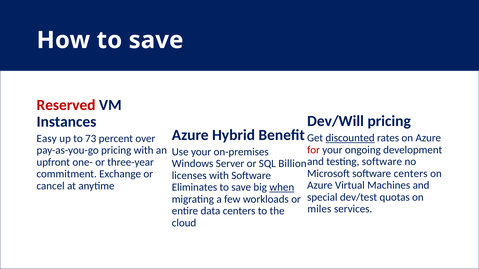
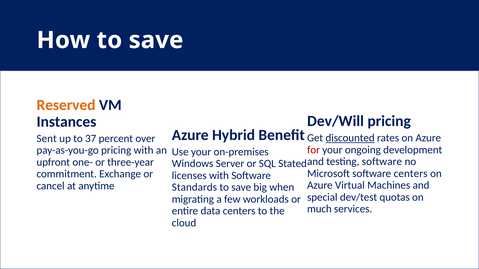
Reserved colour: red -> orange
Easy: Easy -> Sent
73: 73 -> 37
Billion: Billion -> Stated
Eliminates: Eliminates -> Standards
when underline: present -> none
miles: miles -> much
